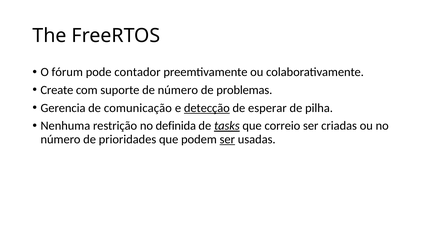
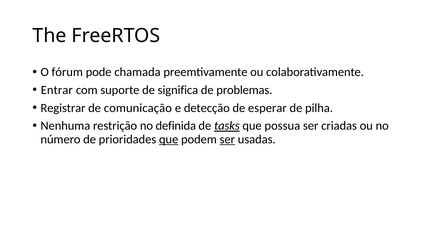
contador: contador -> chamada
Create: Create -> Entrar
de número: número -> significa
Gerencia: Gerencia -> Registrar
detecção underline: present -> none
correio: correio -> possua
que at (169, 139) underline: none -> present
